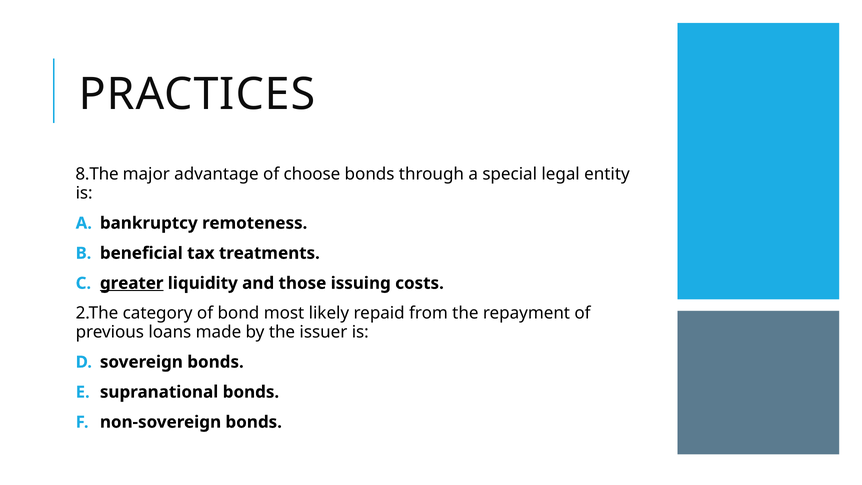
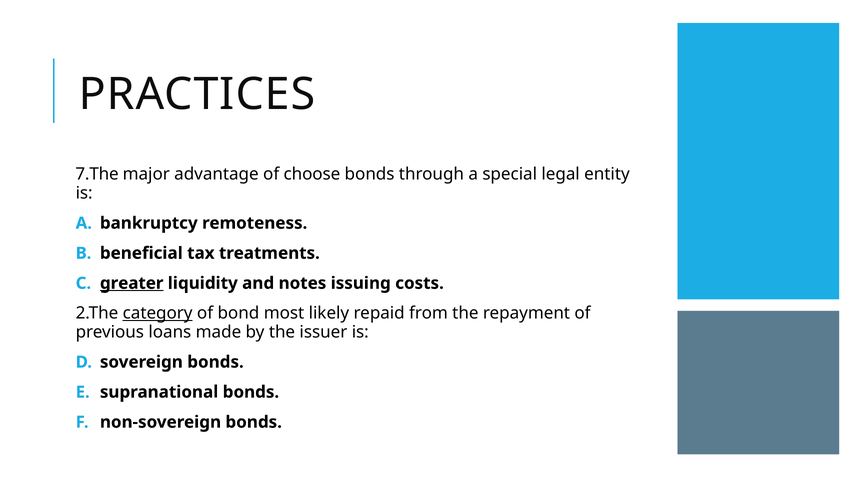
8.The: 8.The -> 7.The
those: those -> notes
category underline: none -> present
